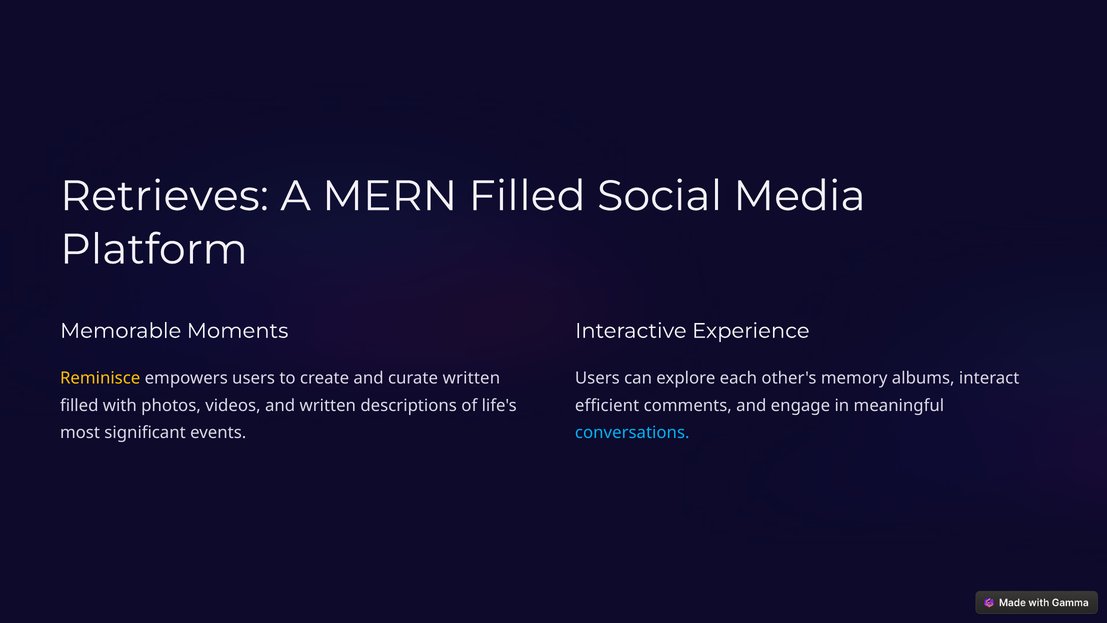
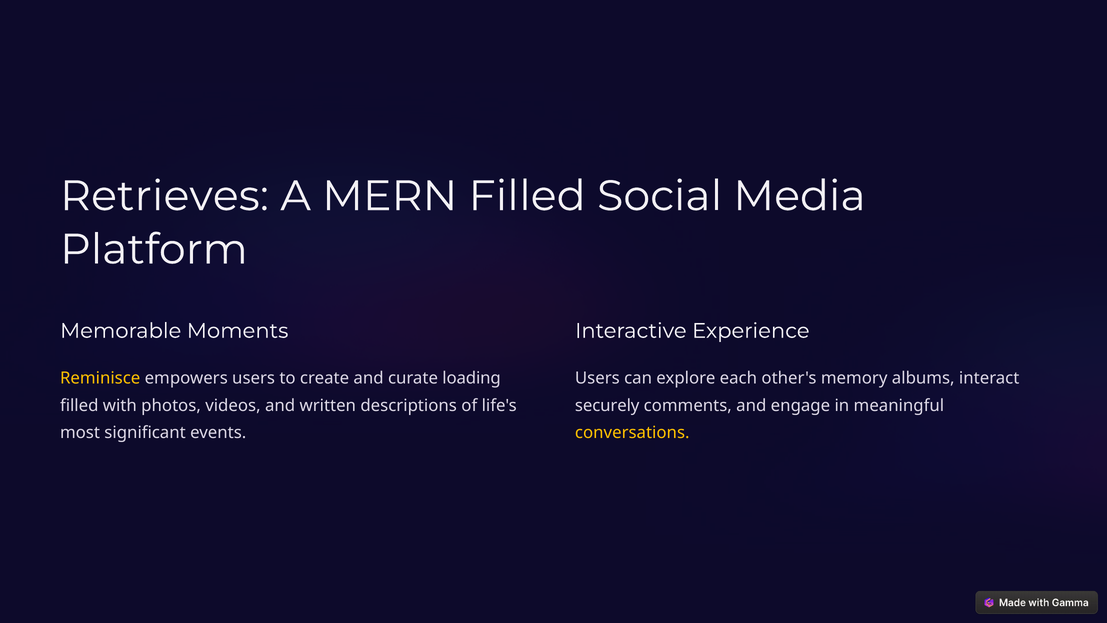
curate written: written -> loading
efficient: efficient -> securely
conversations colour: light blue -> yellow
